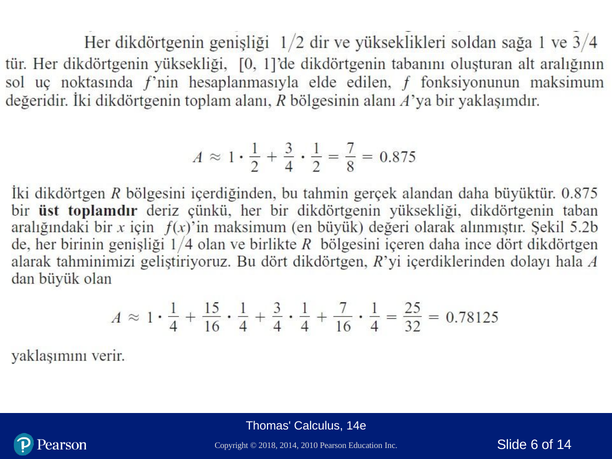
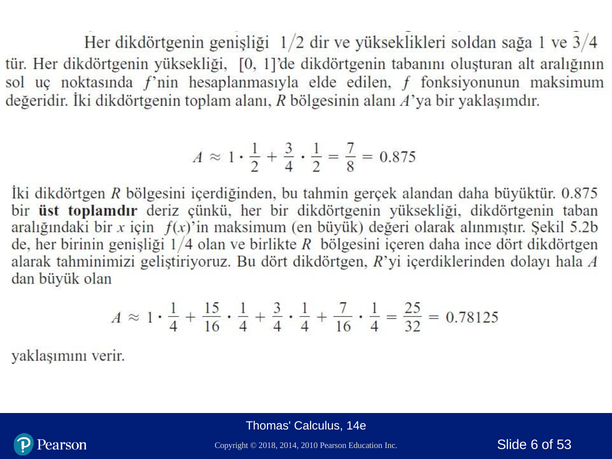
14: 14 -> 53
